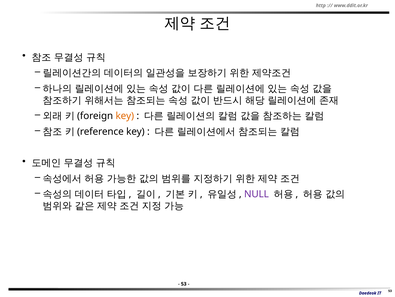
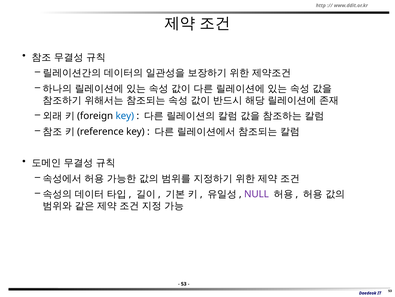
key at (125, 116) colour: orange -> blue
